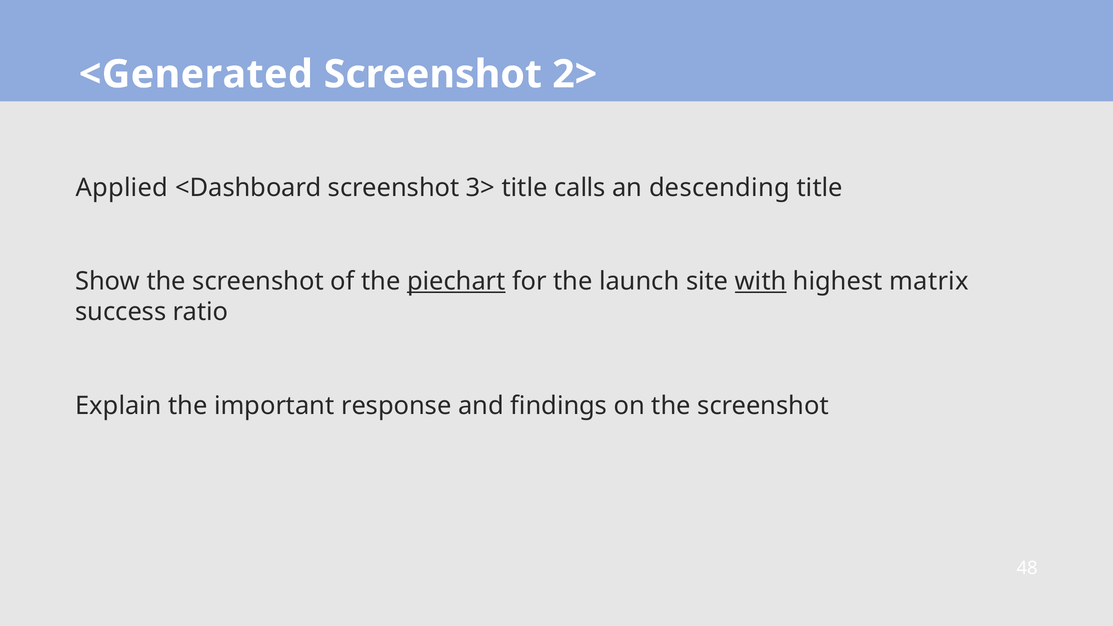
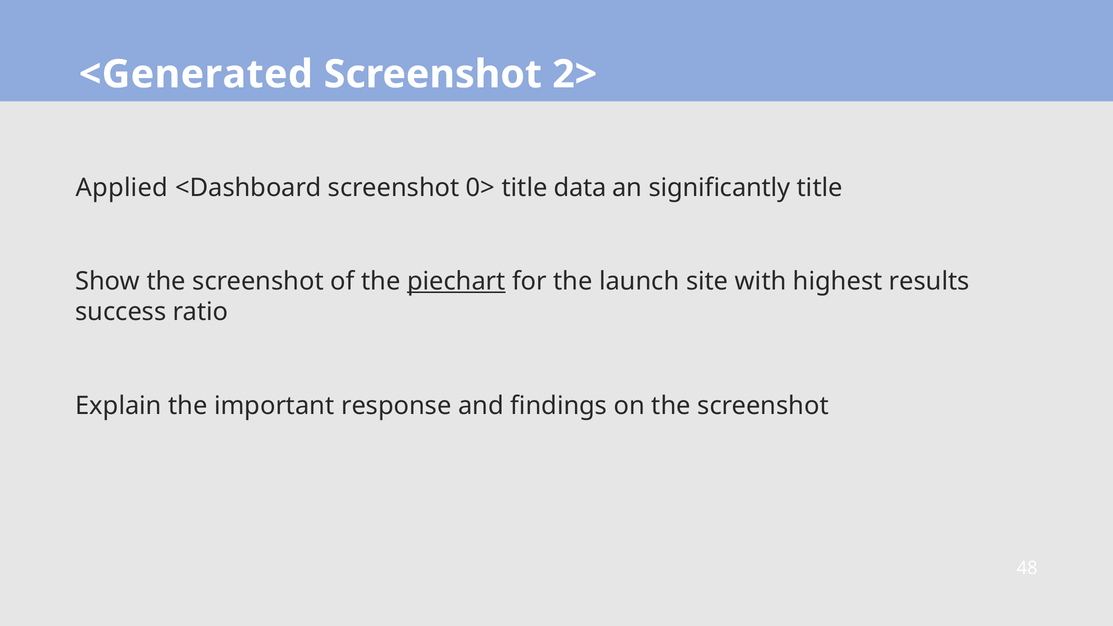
3>: 3> -> 0>
calls: calls -> data
descending: descending -> significantly
with underline: present -> none
matrix: matrix -> results
